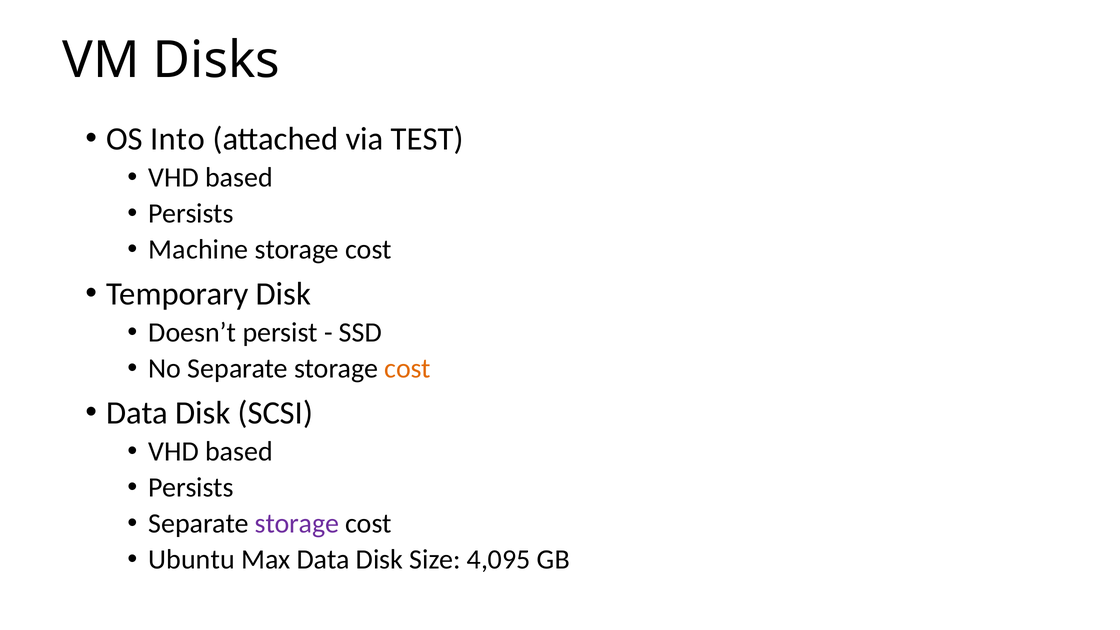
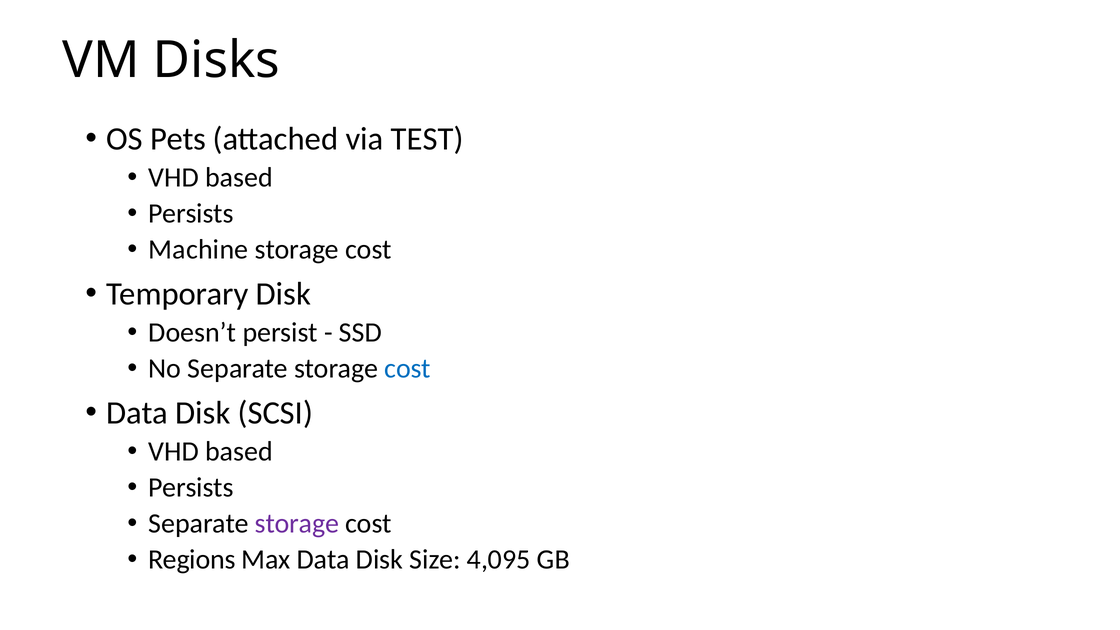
Into: Into -> Pets
cost at (408, 369) colour: orange -> blue
Ubuntu: Ubuntu -> Regions
